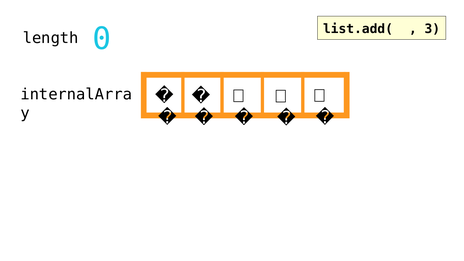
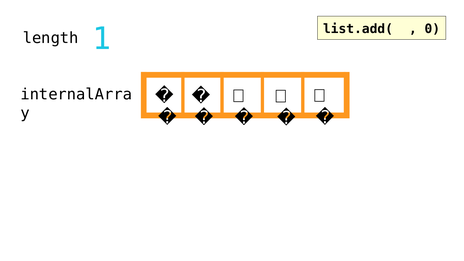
0: 0 -> 1
3: 3 -> 0
